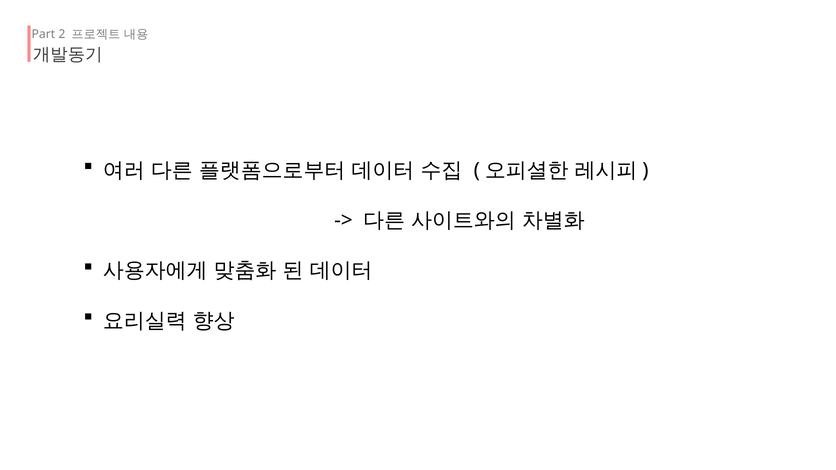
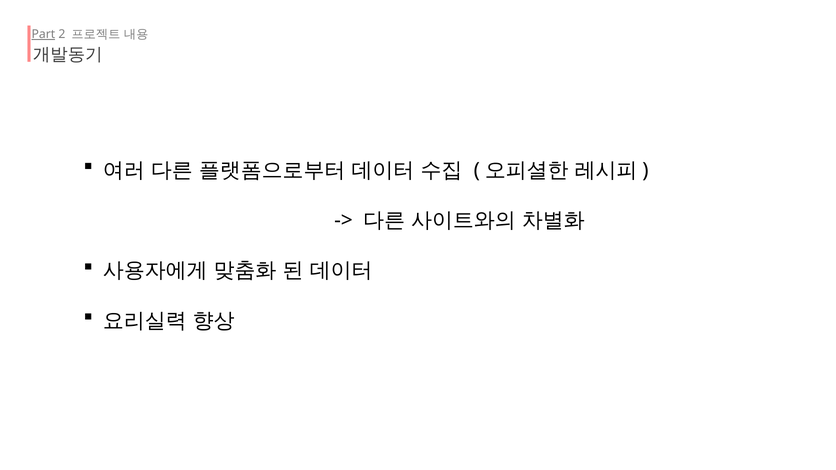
Part underline: none -> present
